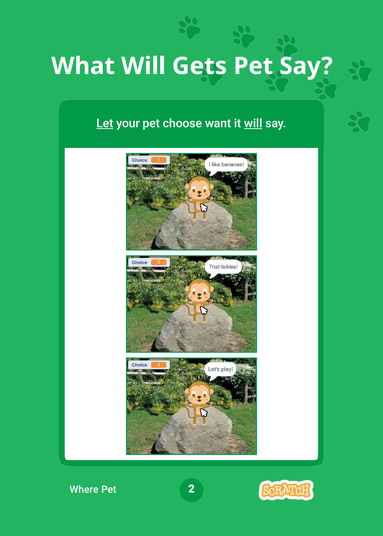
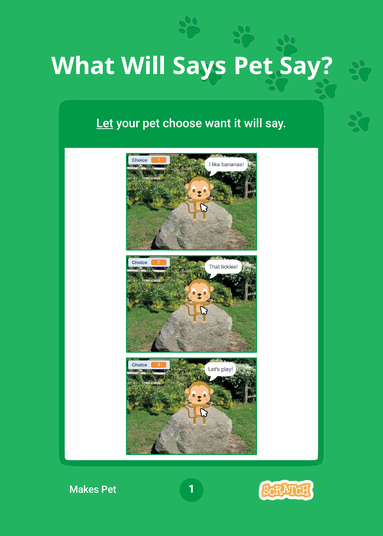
Gets: Gets -> Says
will at (253, 123) underline: present -> none
Where: Where -> Makes
2: 2 -> 1
